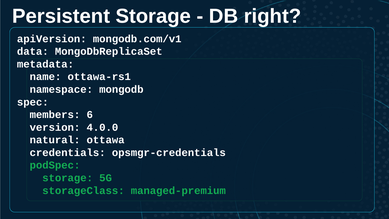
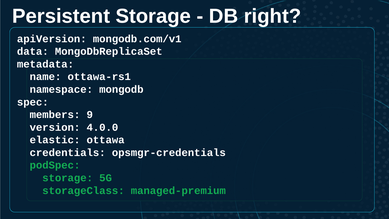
6: 6 -> 9
natural: natural -> elastic
